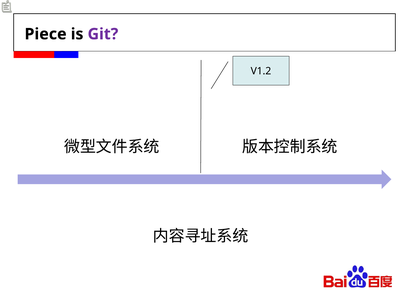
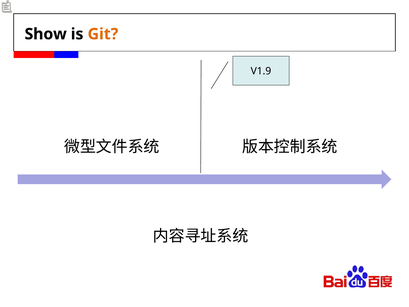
Piece: Piece -> Show
Git colour: purple -> orange
V1.2: V1.2 -> V1.9
